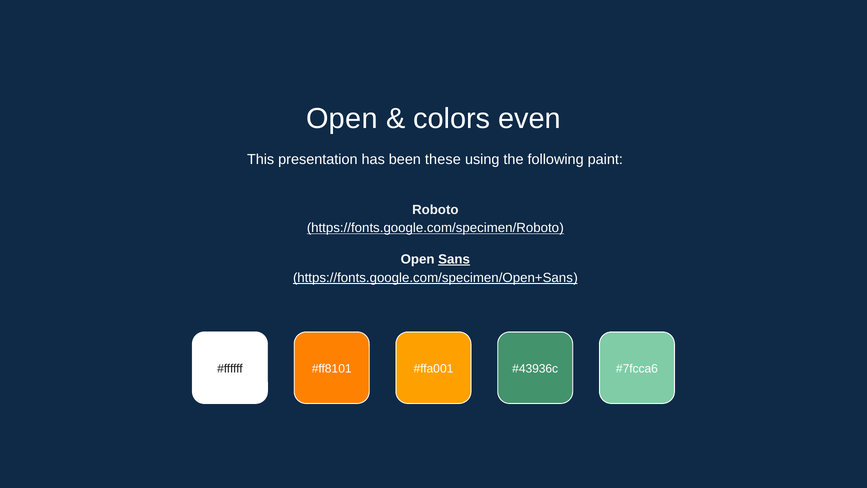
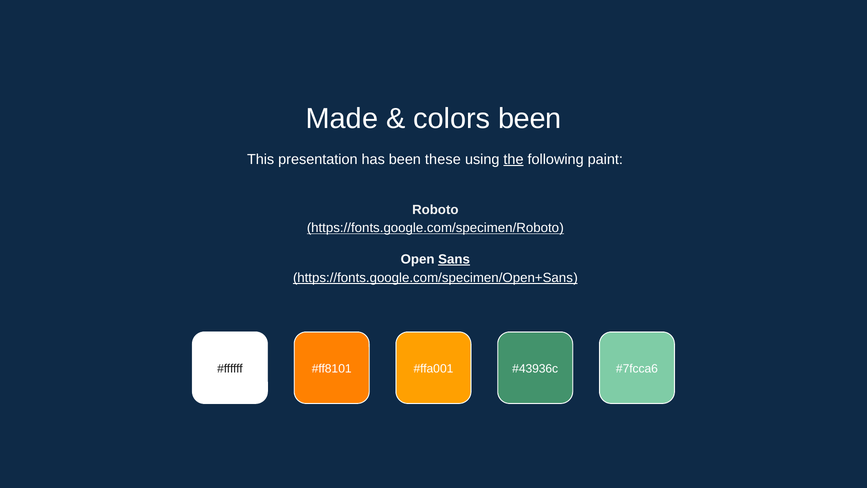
Open at (342, 119): Open -> Made
colors even: even -> been
the underline: none -> present
